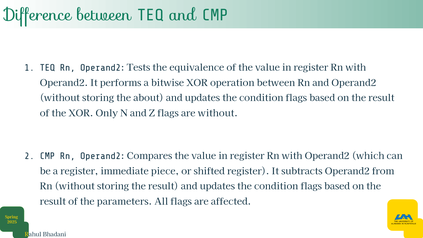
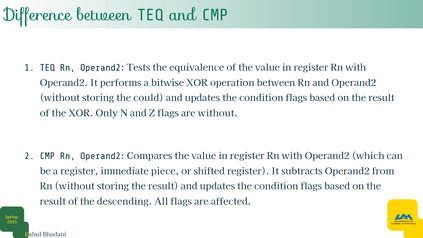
about: about -> could
parameters: parameters -> descending
